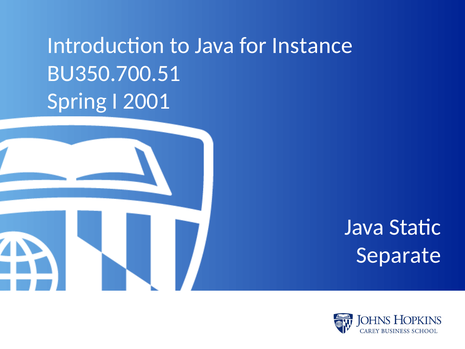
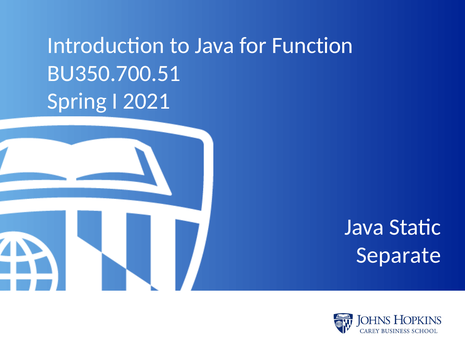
Instance: Instance -> Function
2001: 2001 -> 2021
